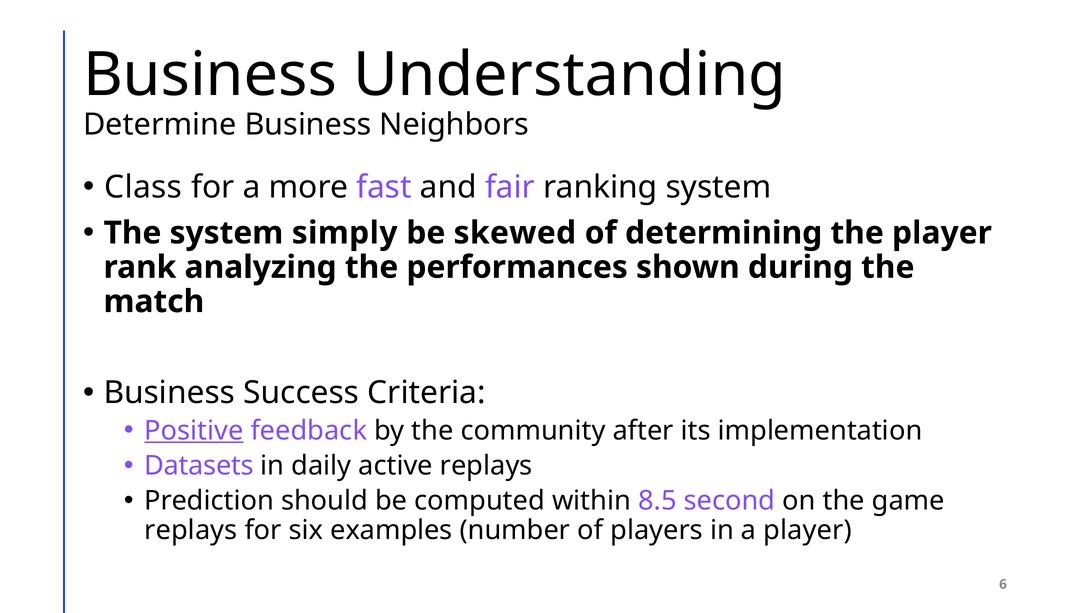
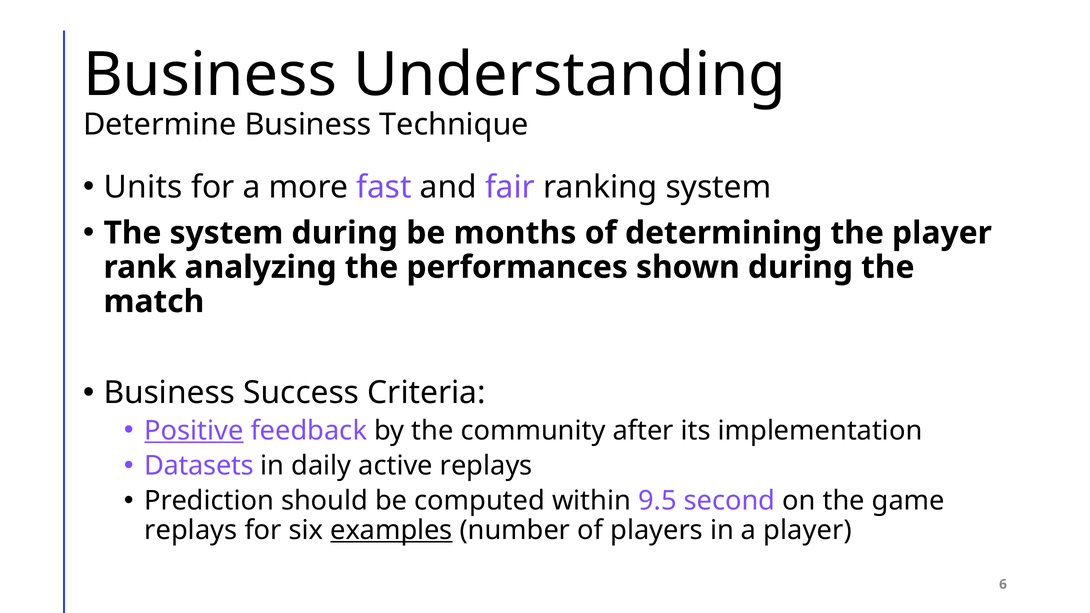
Neighbors: Neighbors -> Technique
Class: Class -> Units
system simply: simply -> during
skewed: skewed -> months
8.5: 8.5 -> 9.5
examples underline: none -> present
